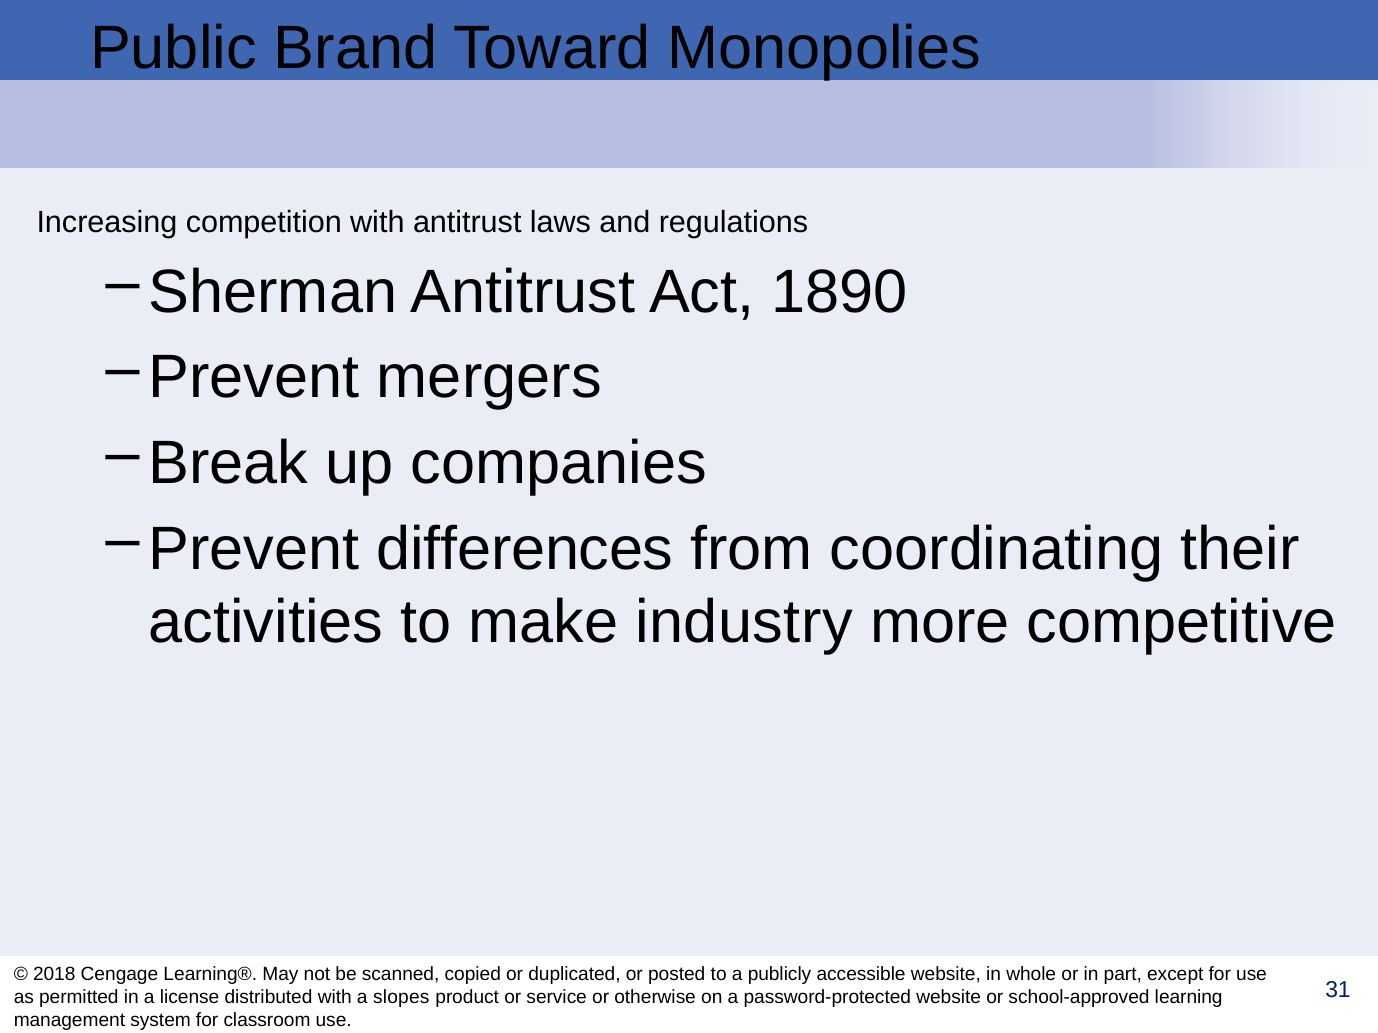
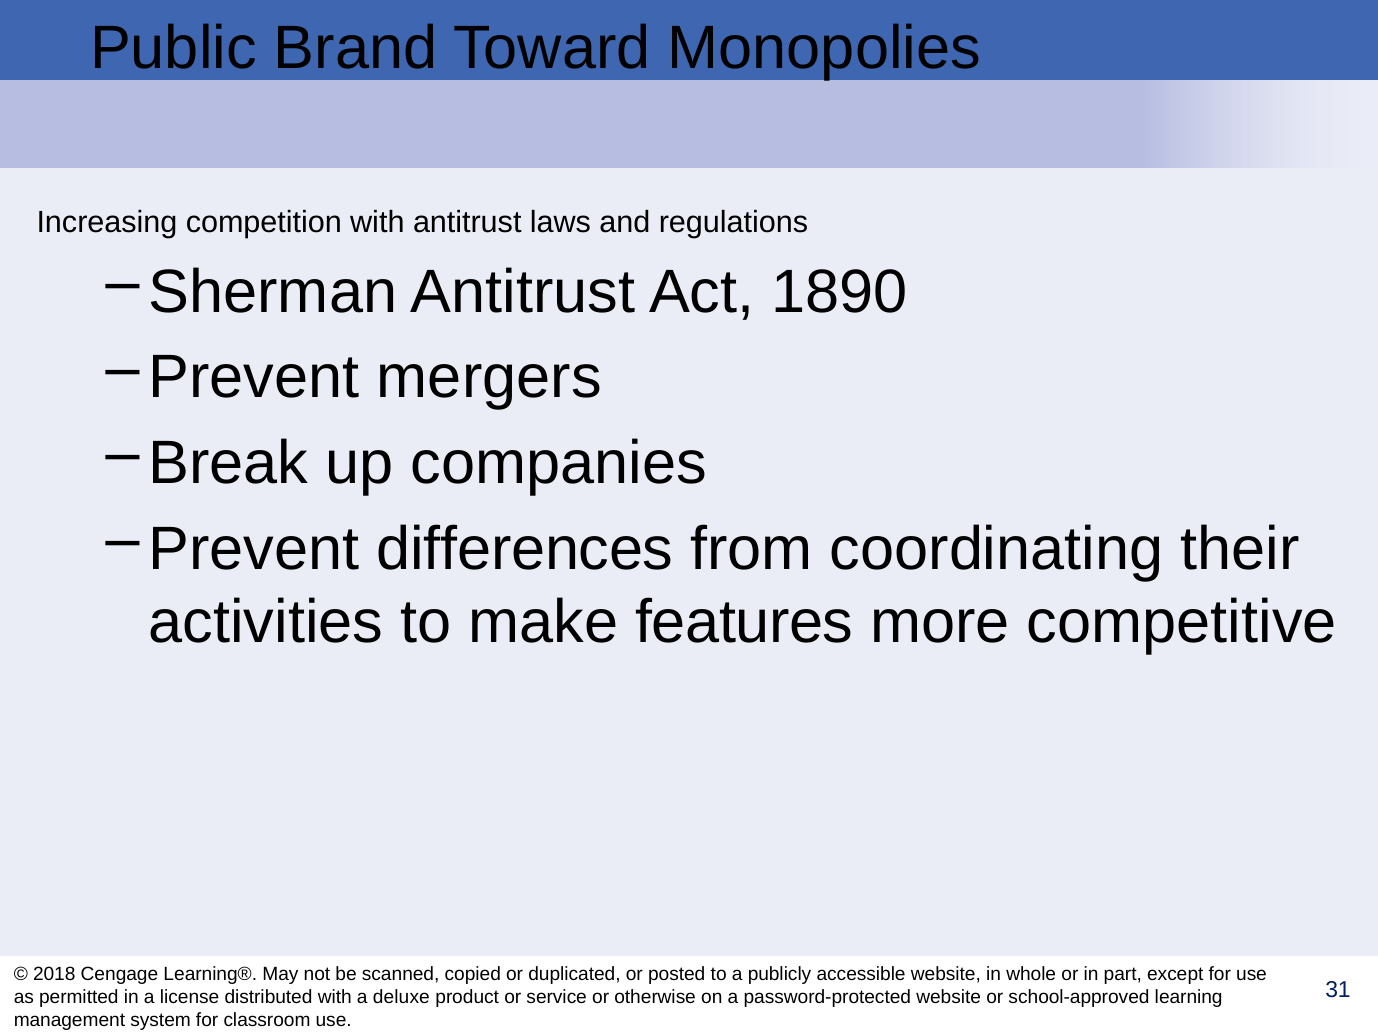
industry: industry -> features
slopes: slopes -> deluxe
